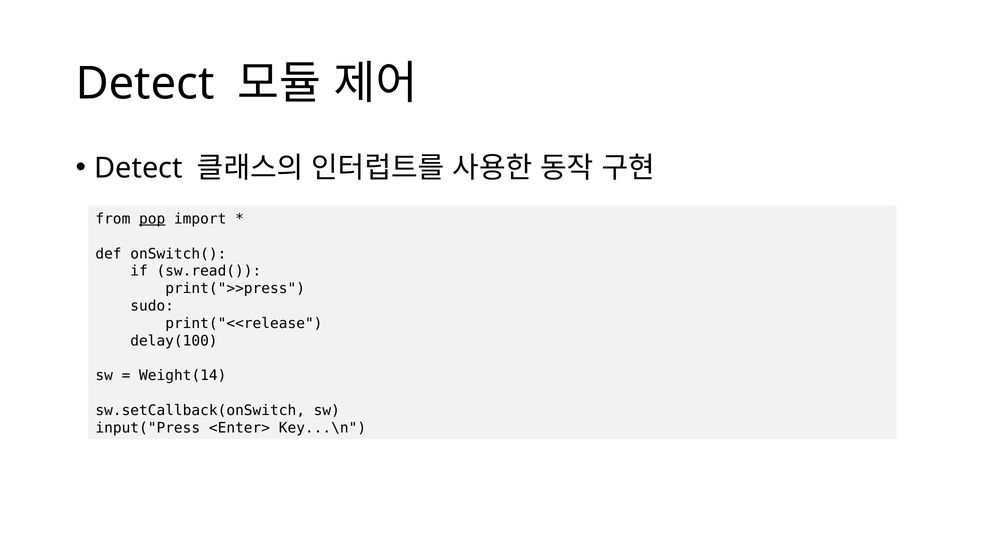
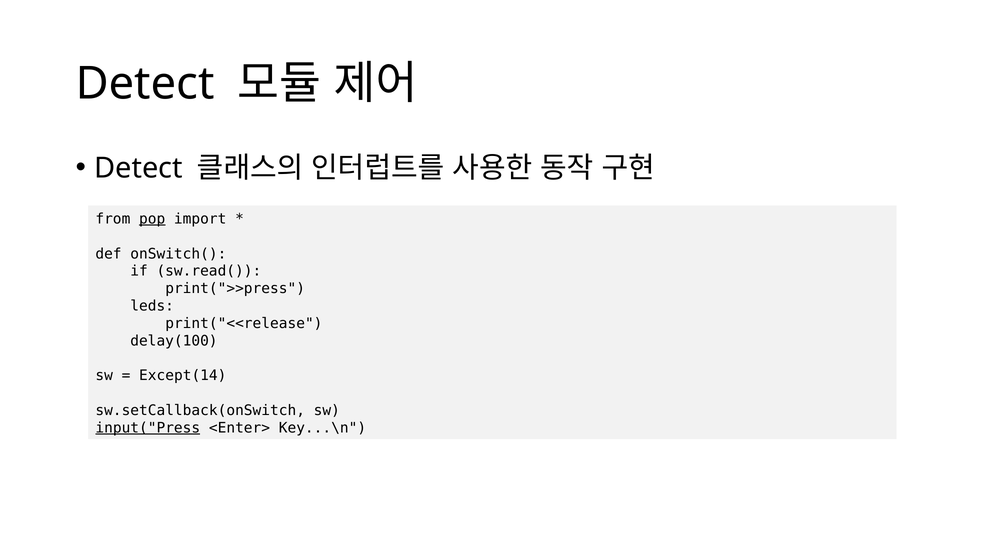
sudo: sudo -> leds
Weight(14: Weight(14 -> Except(14
input("Press underline: none -> present
